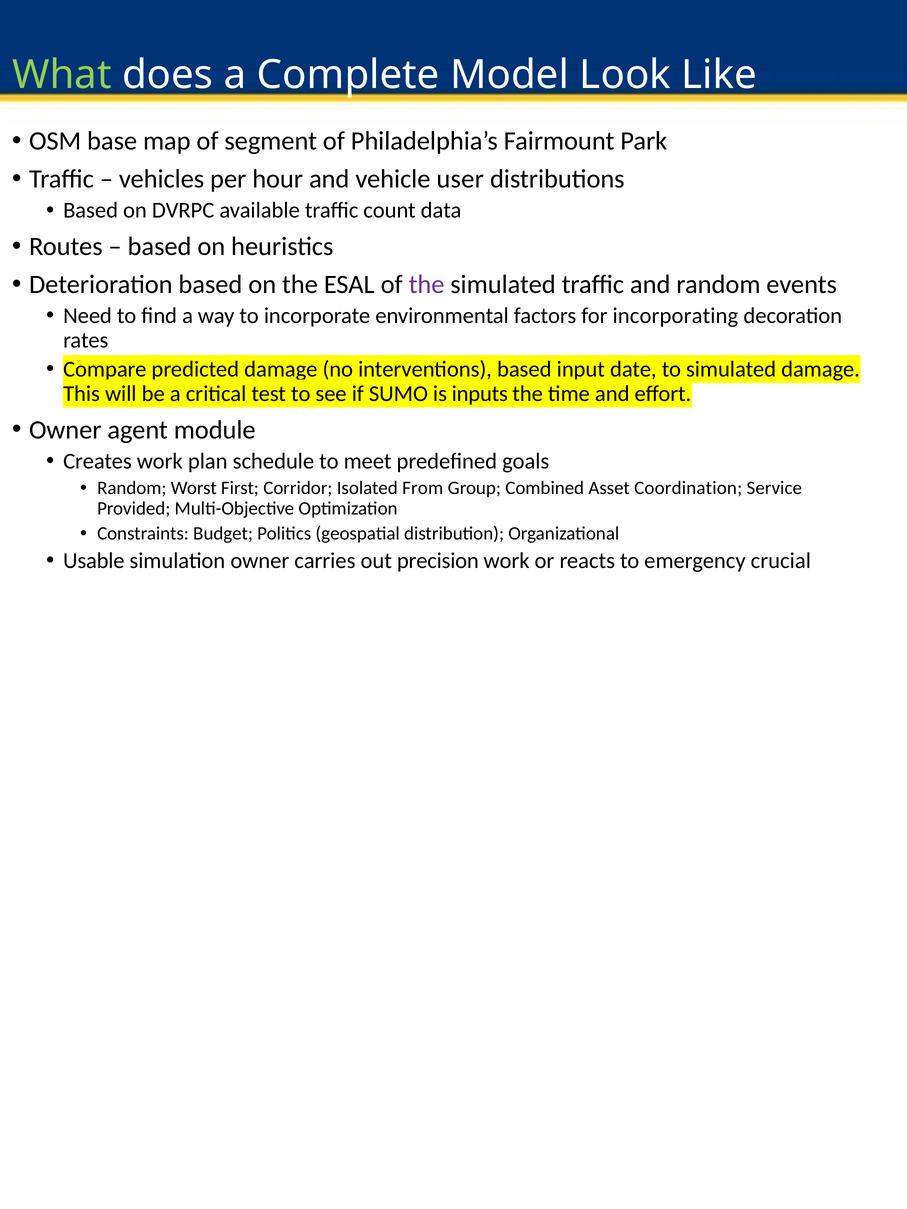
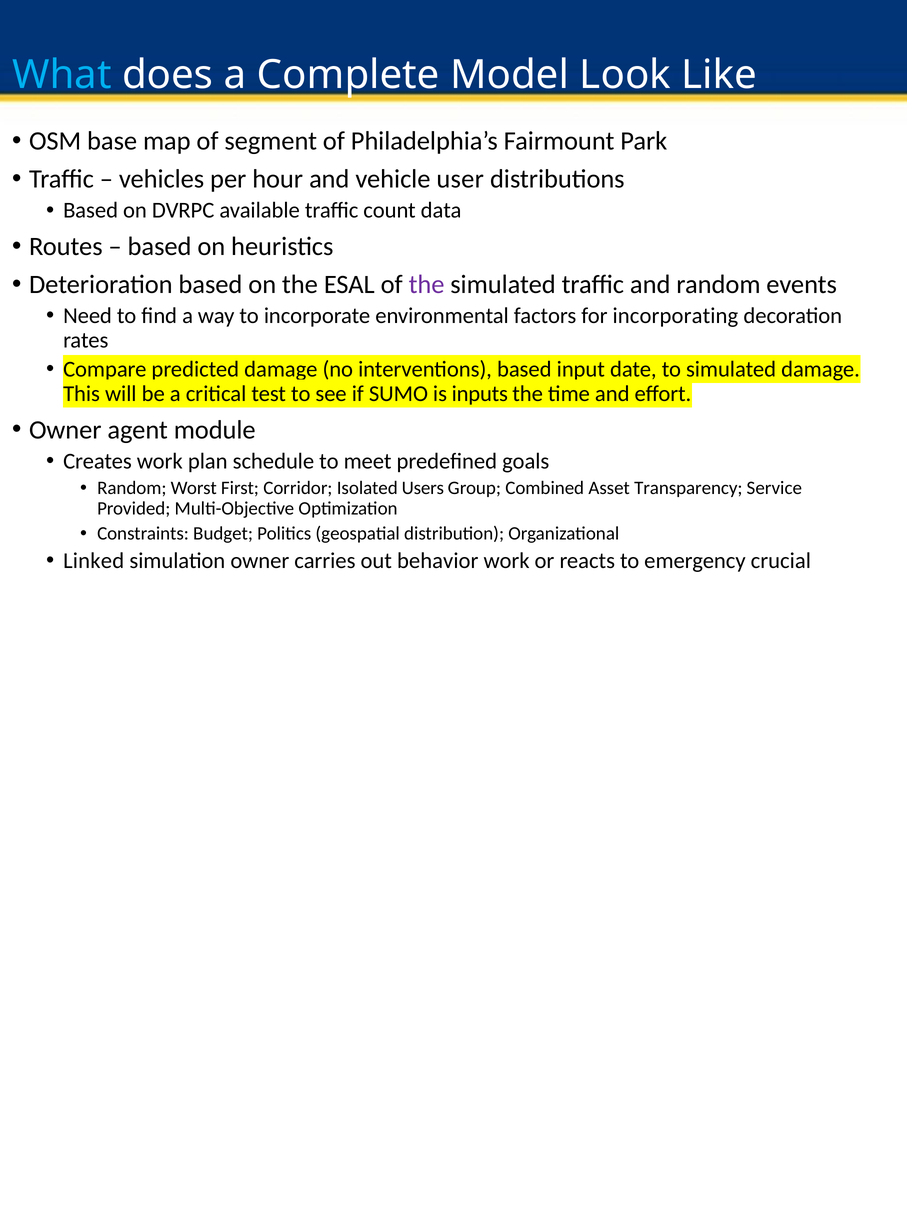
What colour: light green -> light blue
From: From -> Users
Coordination: Coordination -> Transparency
Usable: Usable -> Linked
precision: precision -> behavior
